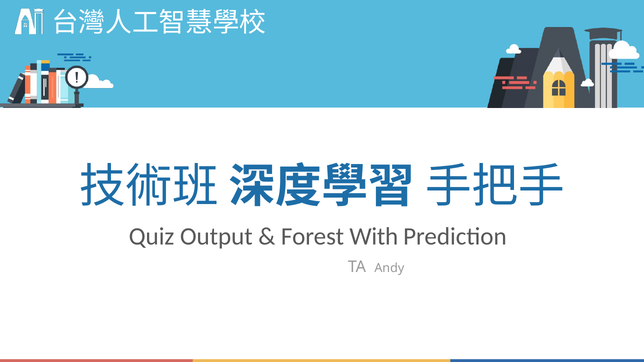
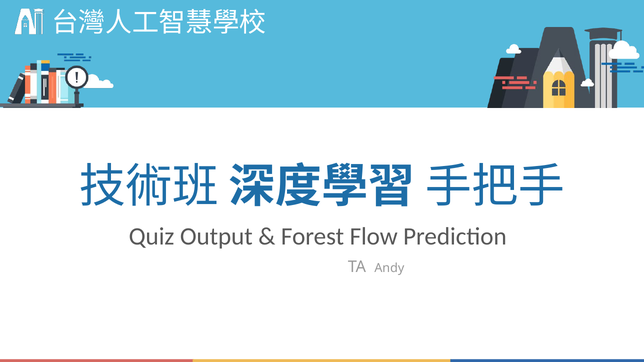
With: With -> Flow
